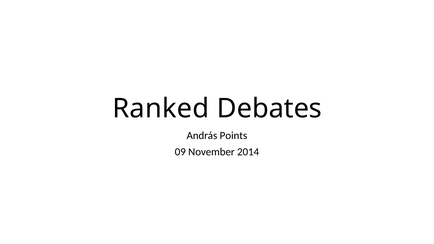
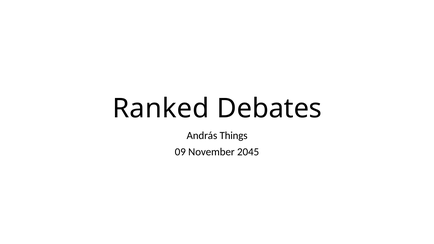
Points: Points -> Things
2014: 2014 -> 2045
